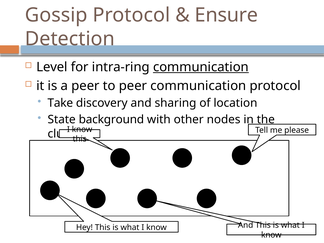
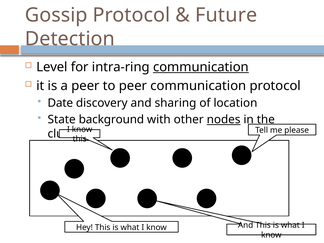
Ensure: Ensure -> Future
Take: Take -> Date
nodes underline: none -> present
